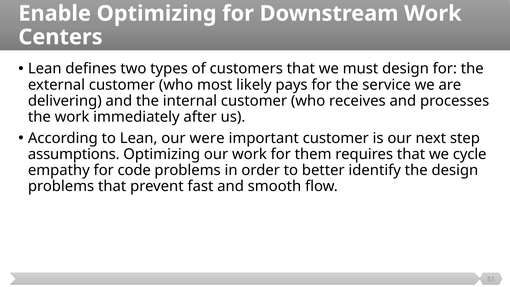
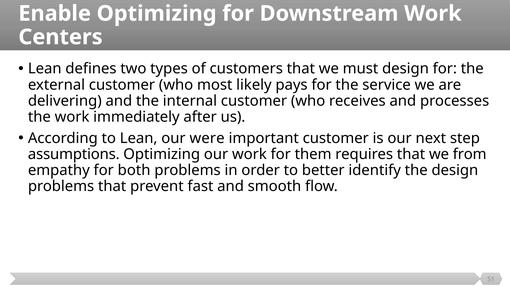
cycle: cycle -> from
code: code -> both
